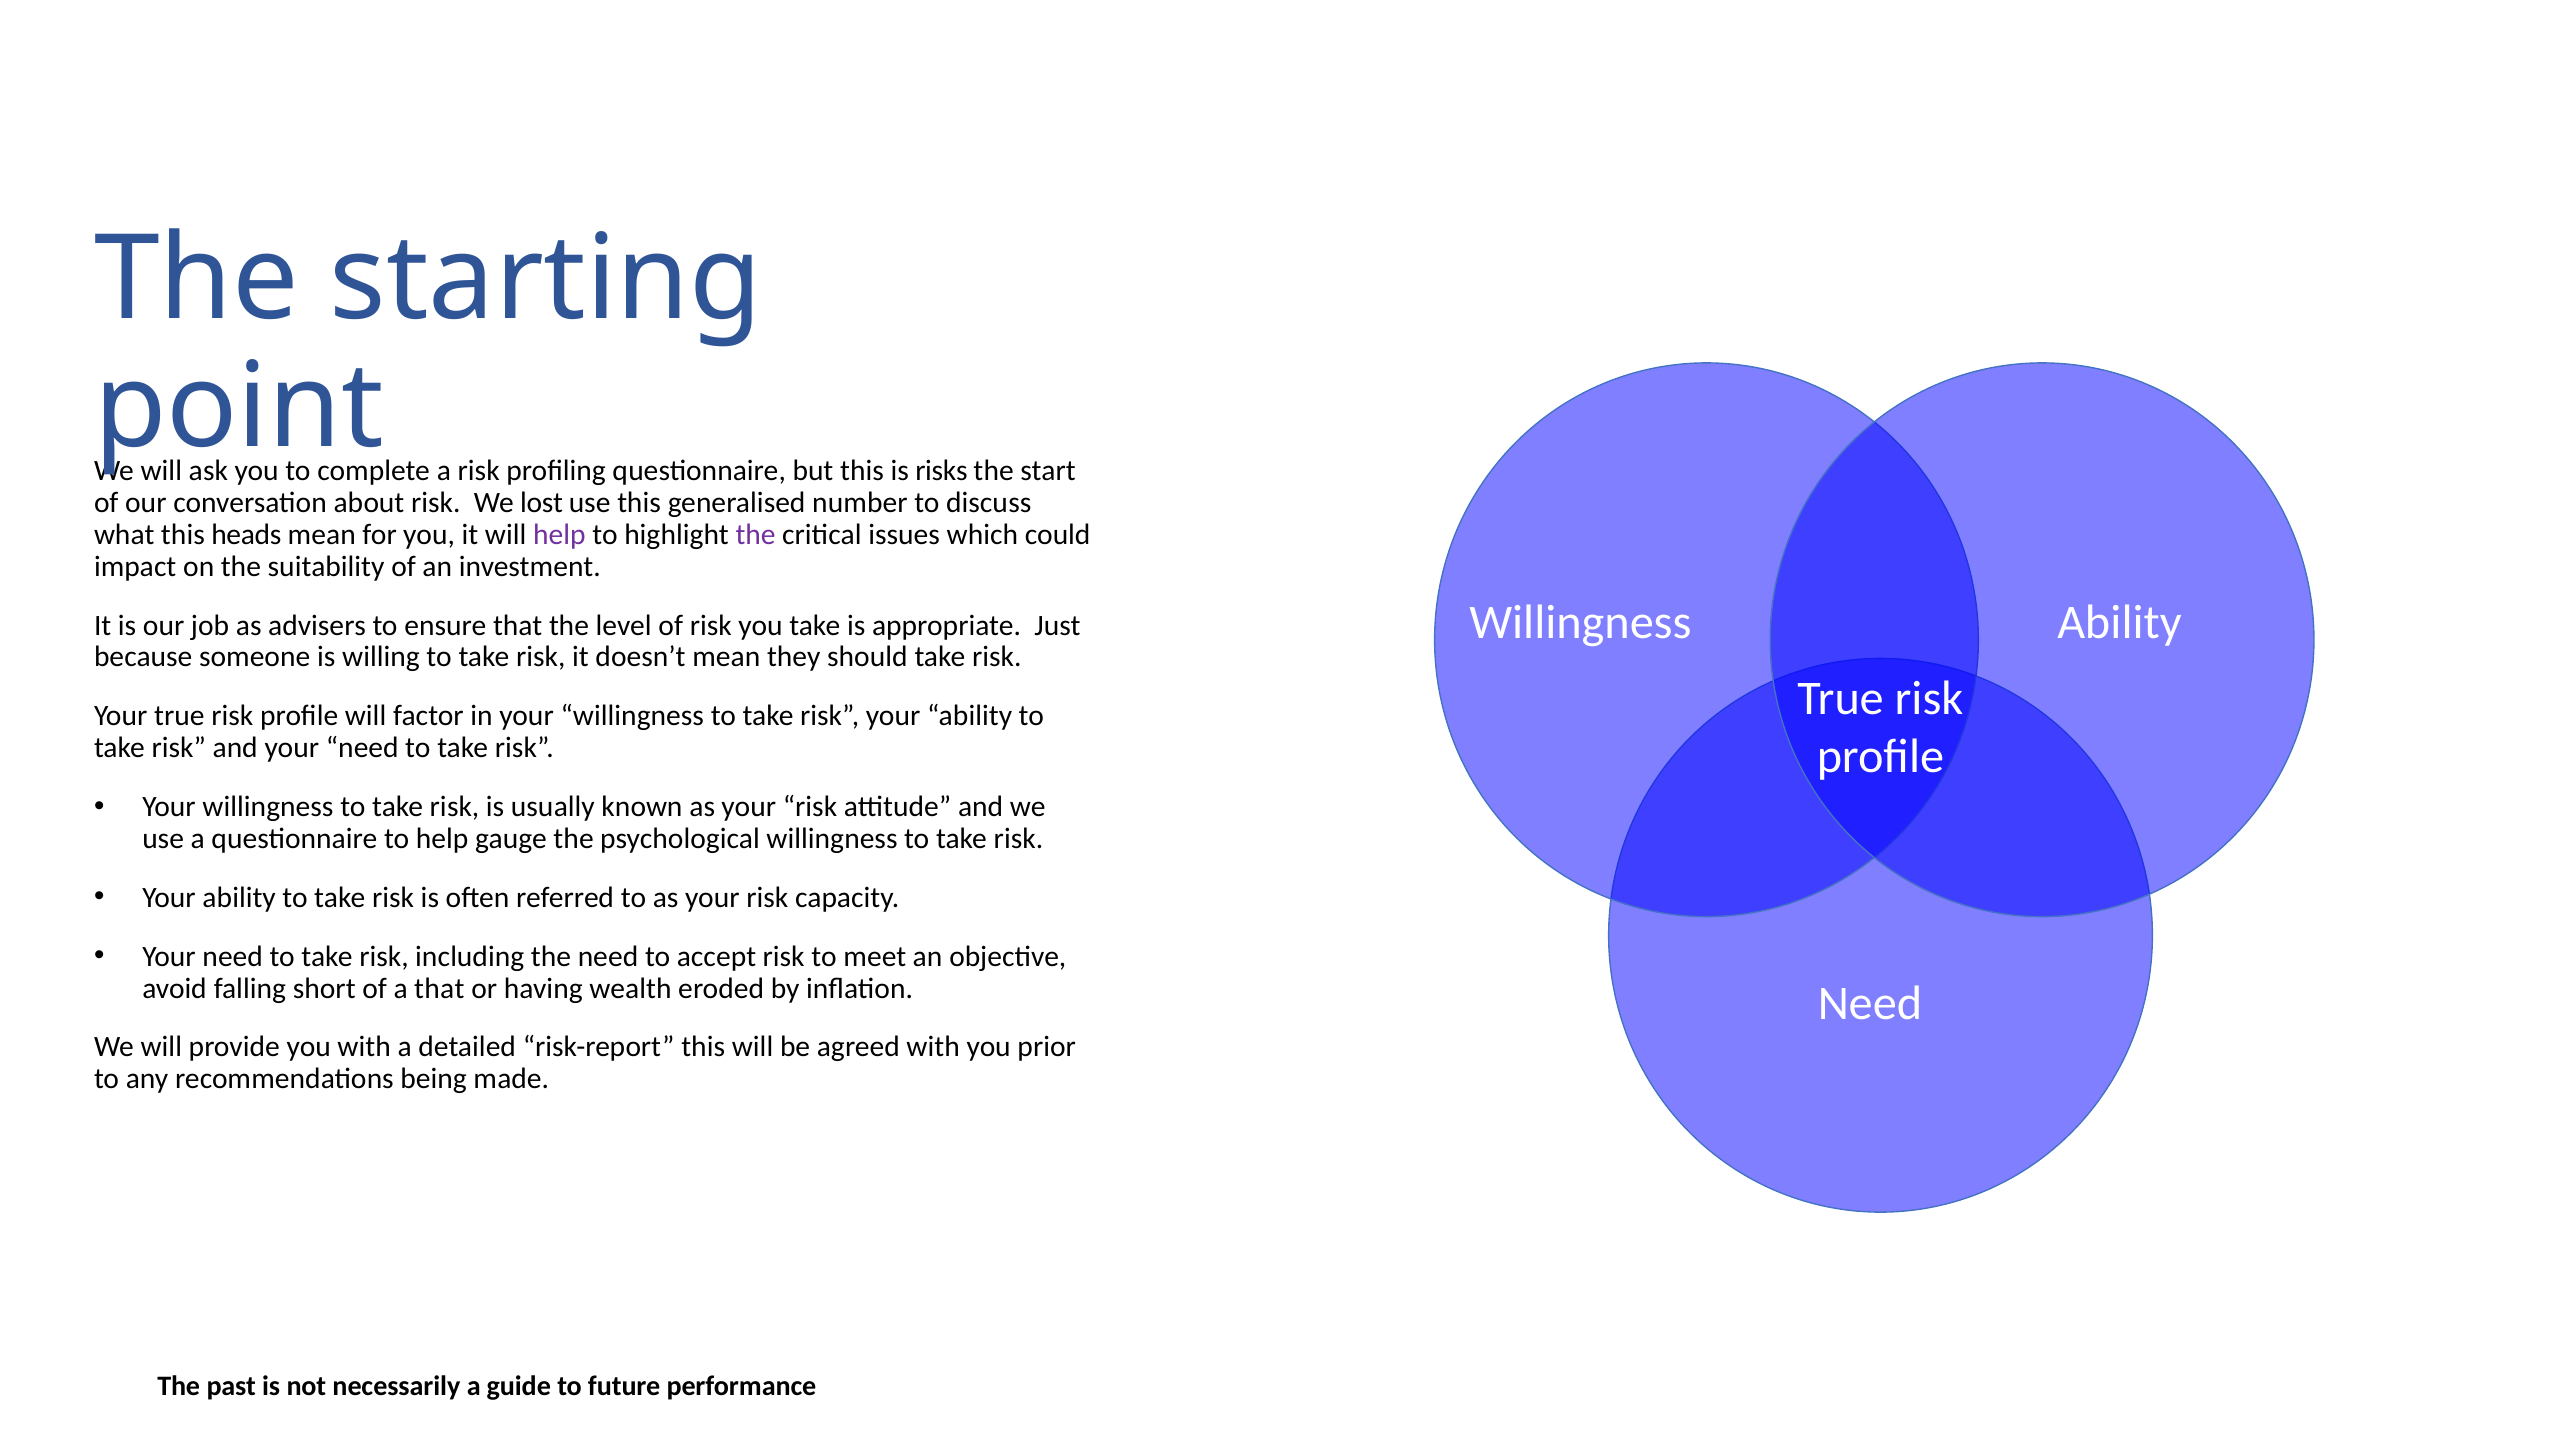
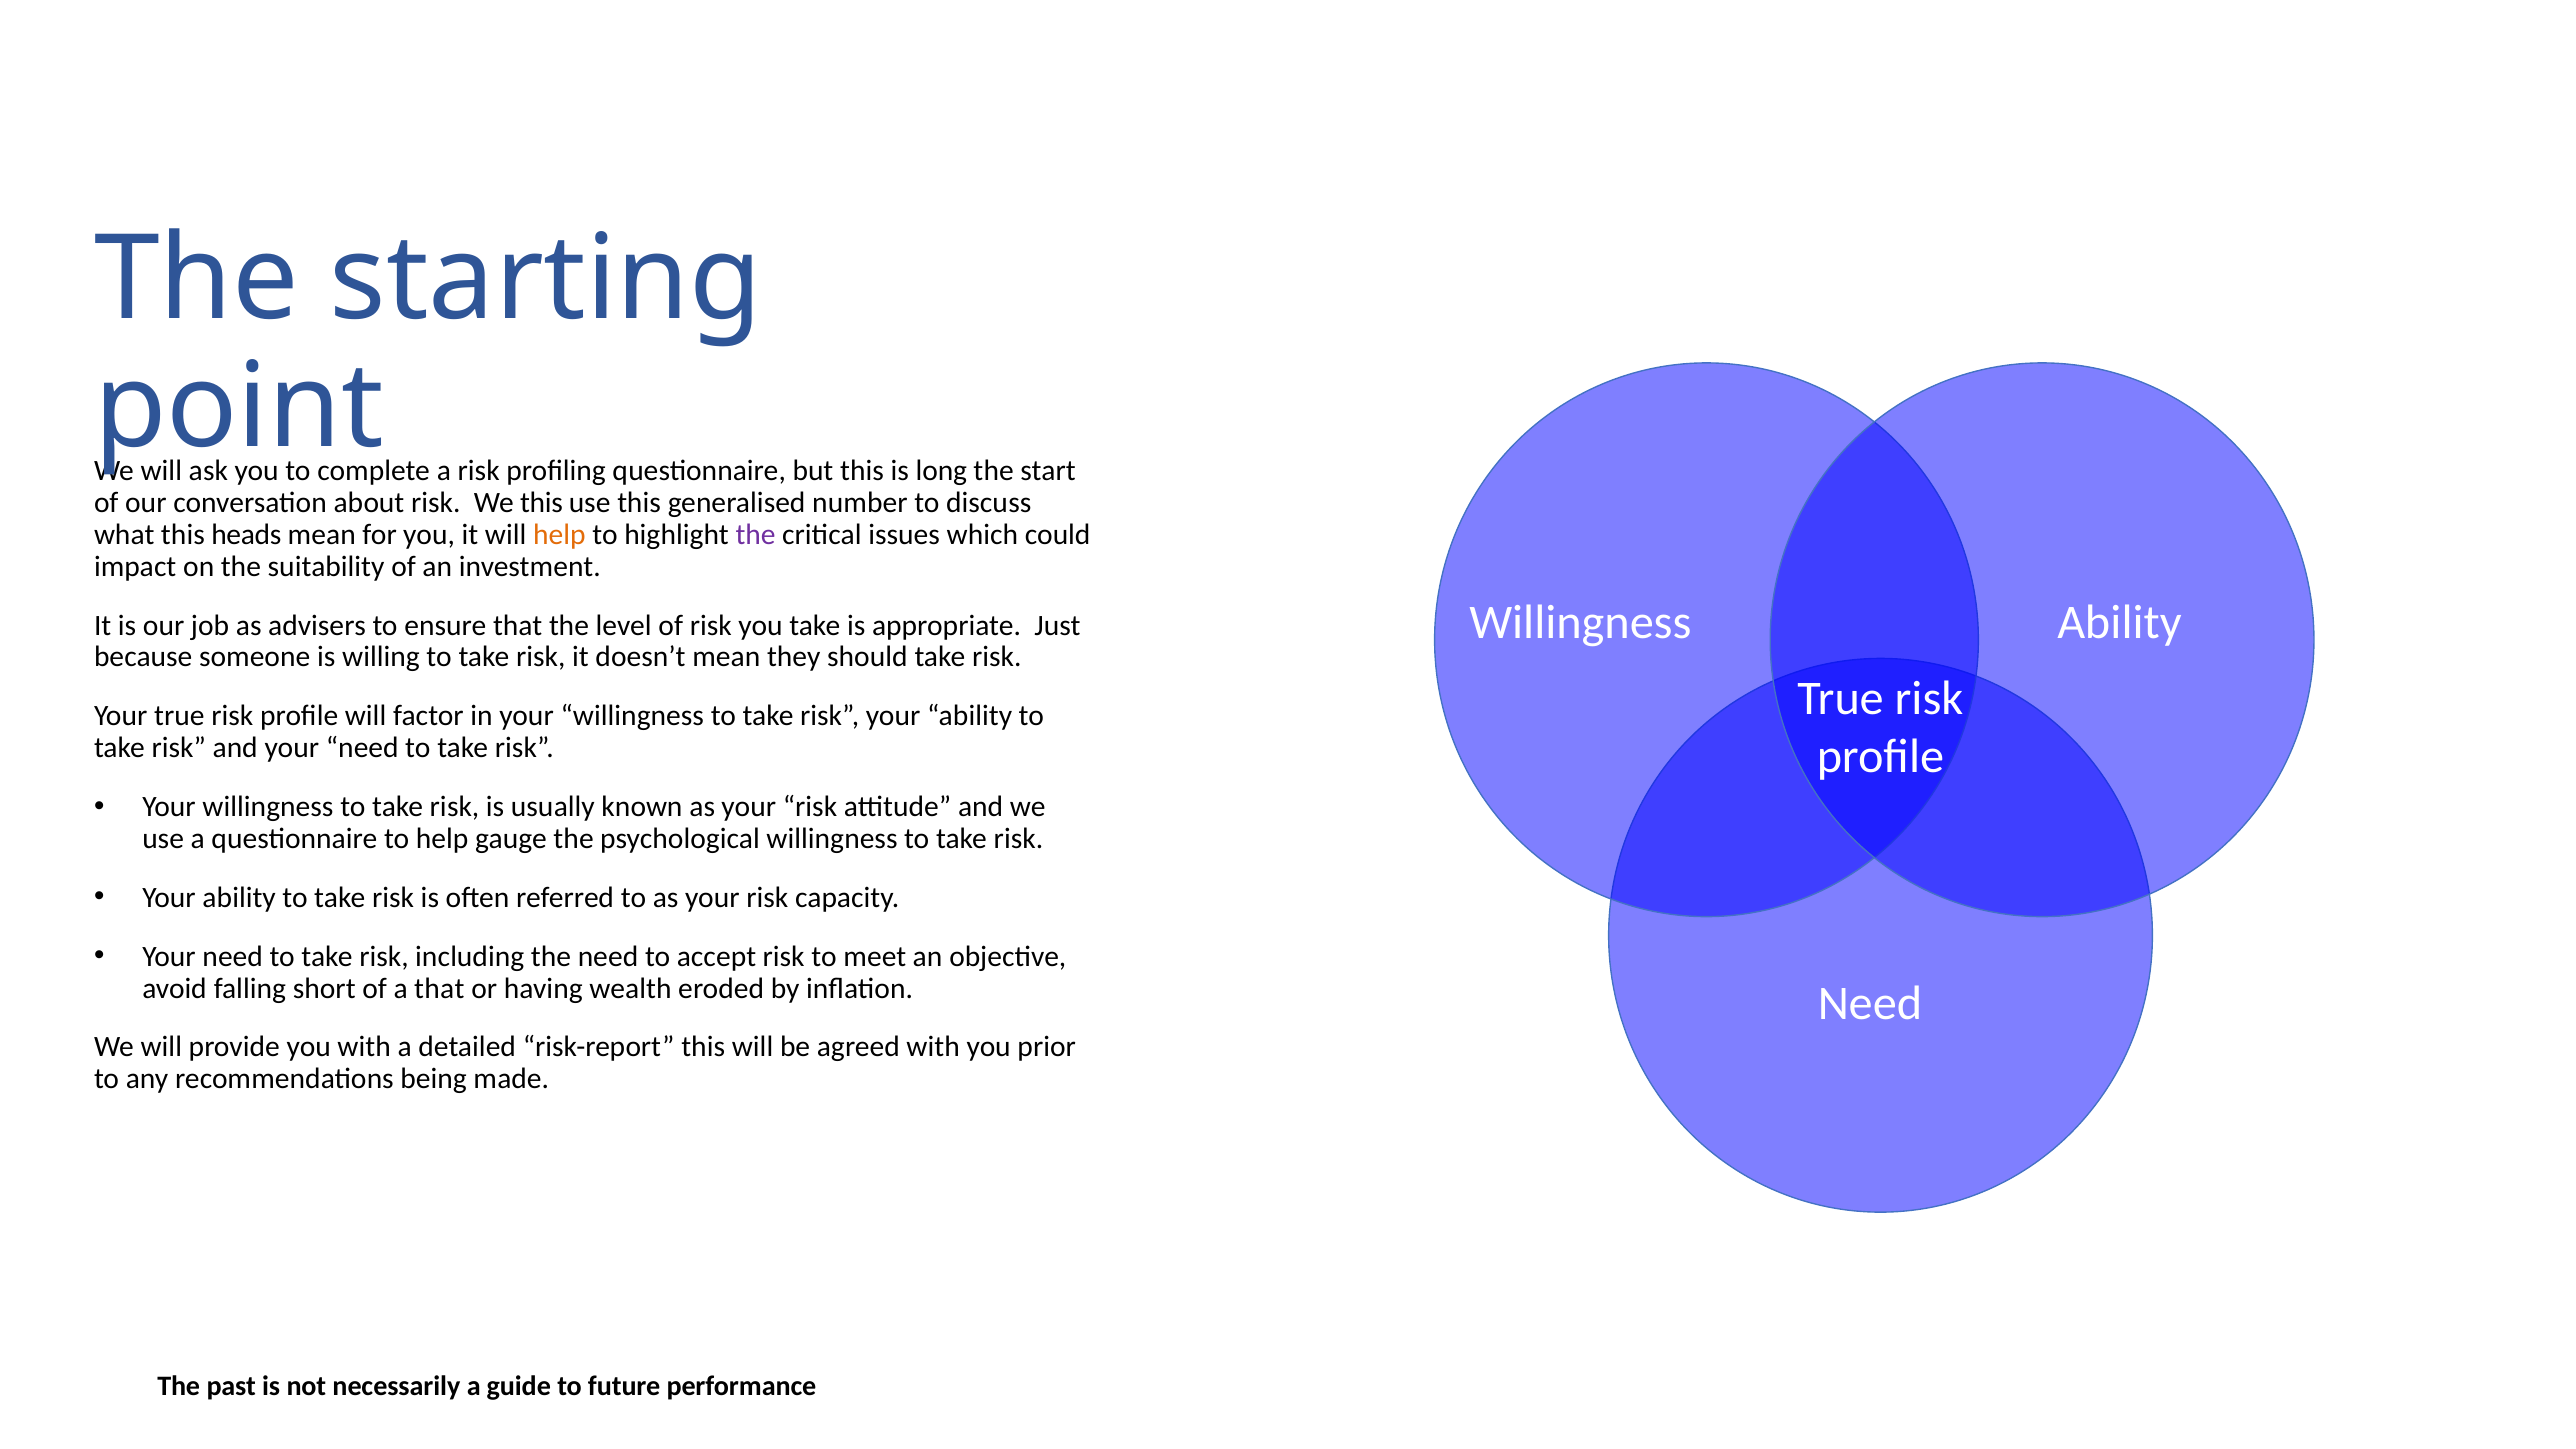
risks: risks -> long
We lost: lost -> this
help at (559, 535) colour: purple -> orange
